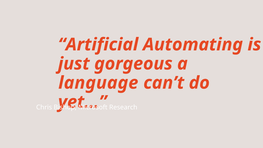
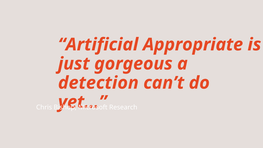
Automating: Automating -> Appropriate
language: language -> detection
